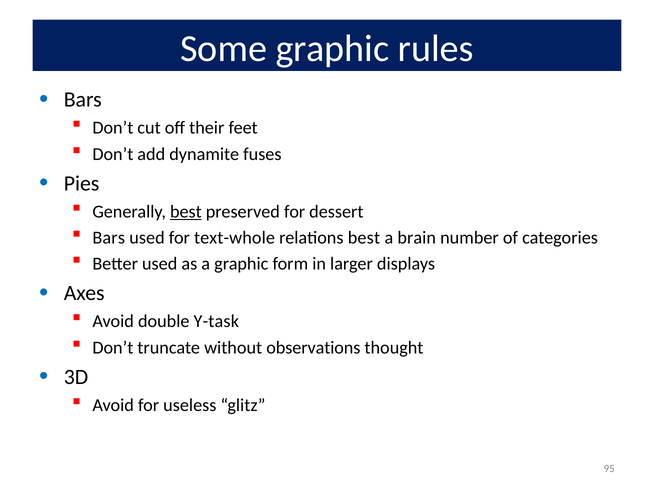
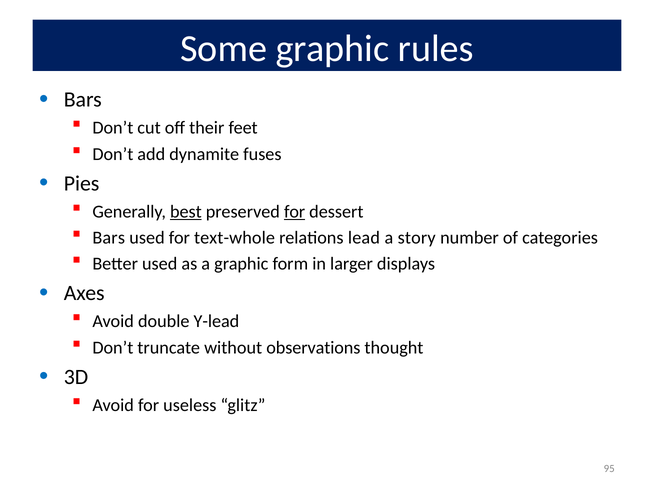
for at (295, 211) underline: none -> present
relations best: best -> lead
brain: brain -> story
Y-task: Y-task -> Y-lead
